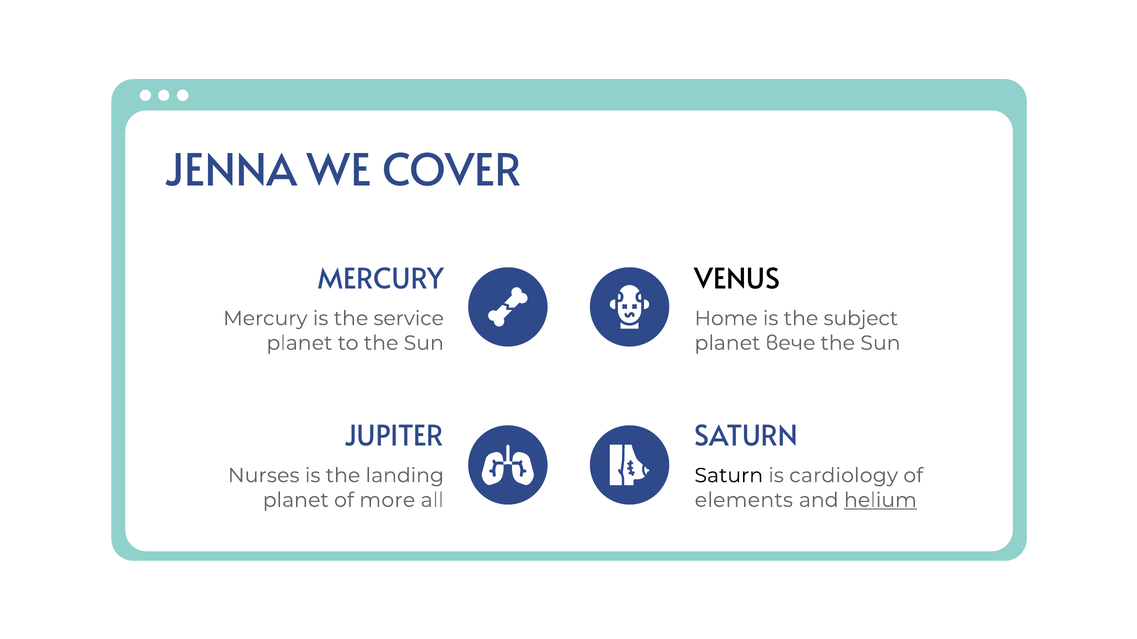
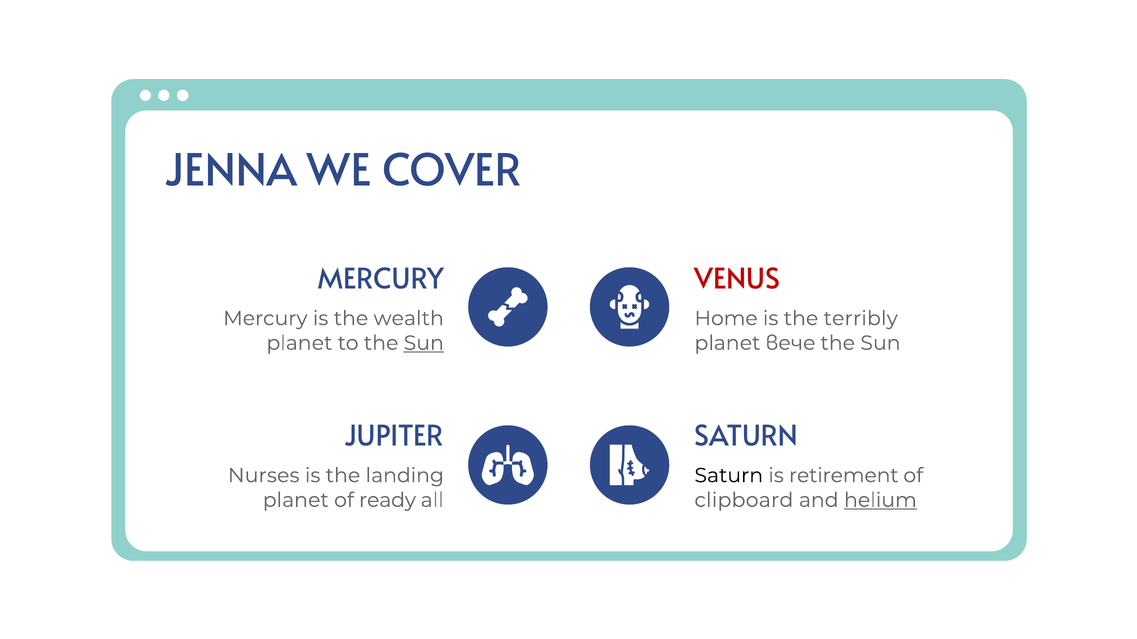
VENUS colour: black -> red
service: service -> wealth
subject: subject -> terribly
Sun at (424, 343) underline: none -> present
cardiology: cardiology -> retirement
more: more -> ready
elements: elements -> clipboard
